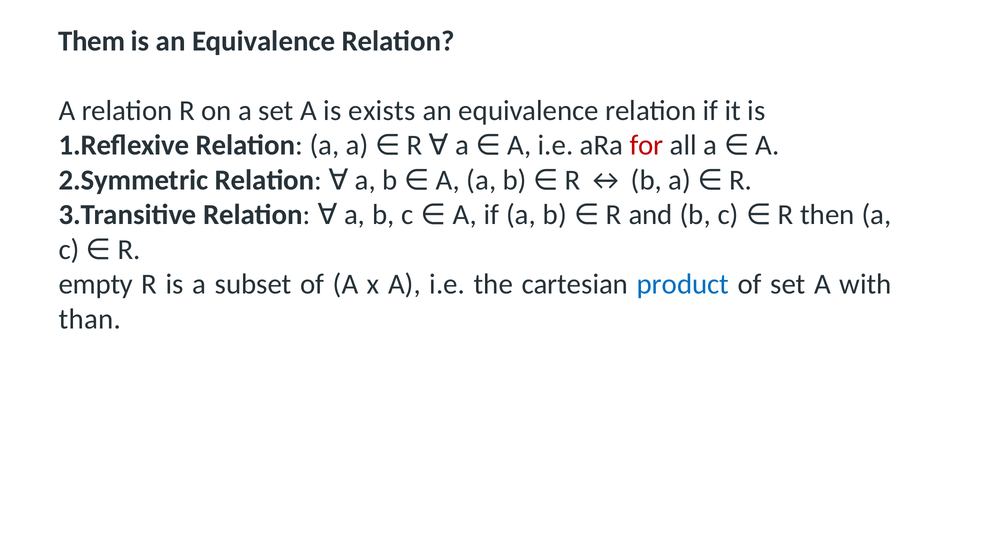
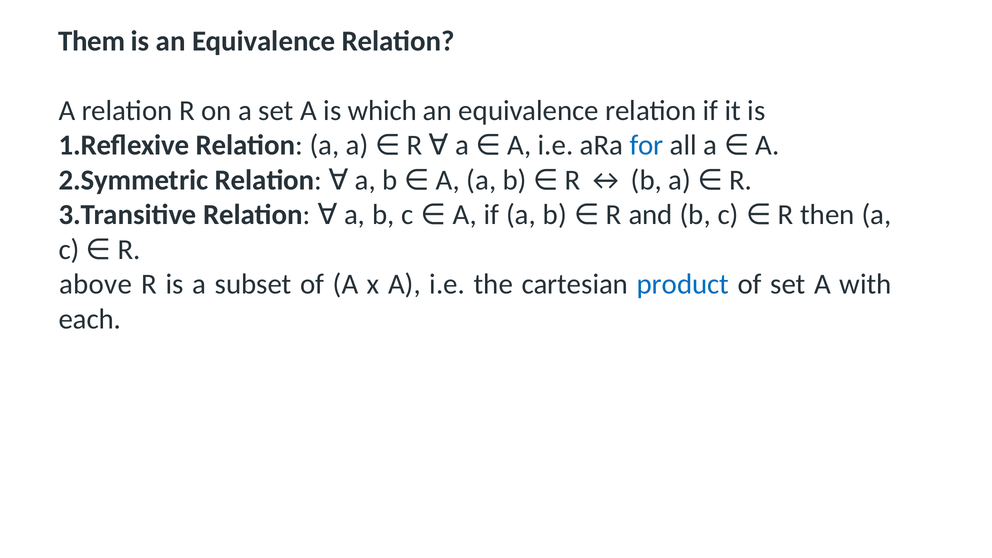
exists: exists -> which
for colour: red -> blue
empty: empty -> above
than: than -> each
